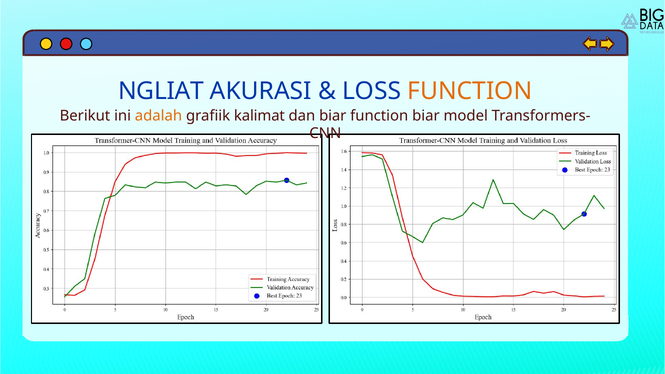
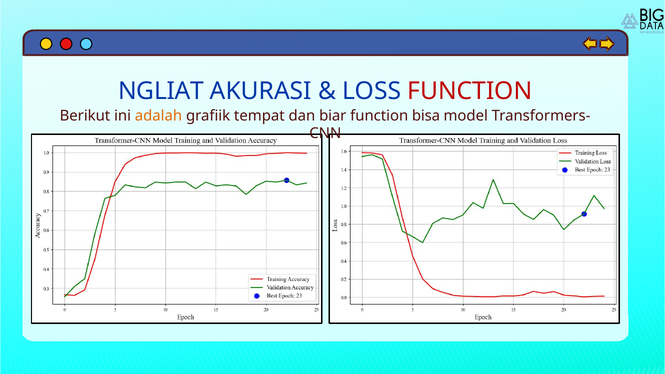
FUNCTION at (470, 91) colour: orange -> red
kalimat: kalimat -> tempat
function biar: biar -> bisa
